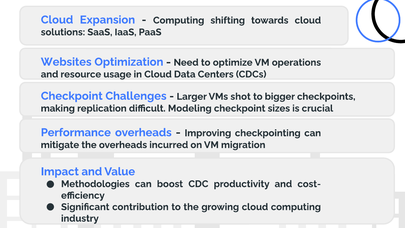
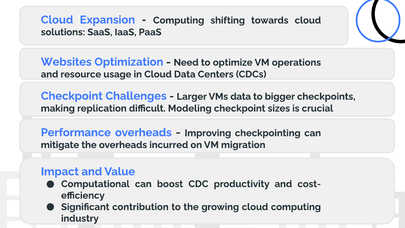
VMs shot: shot -> data
Methodologies: Methodologies -> Computational
